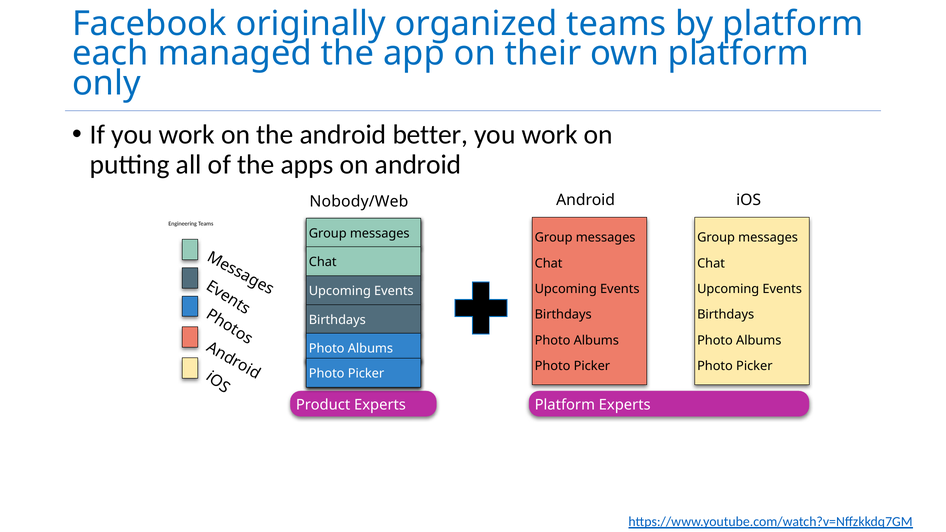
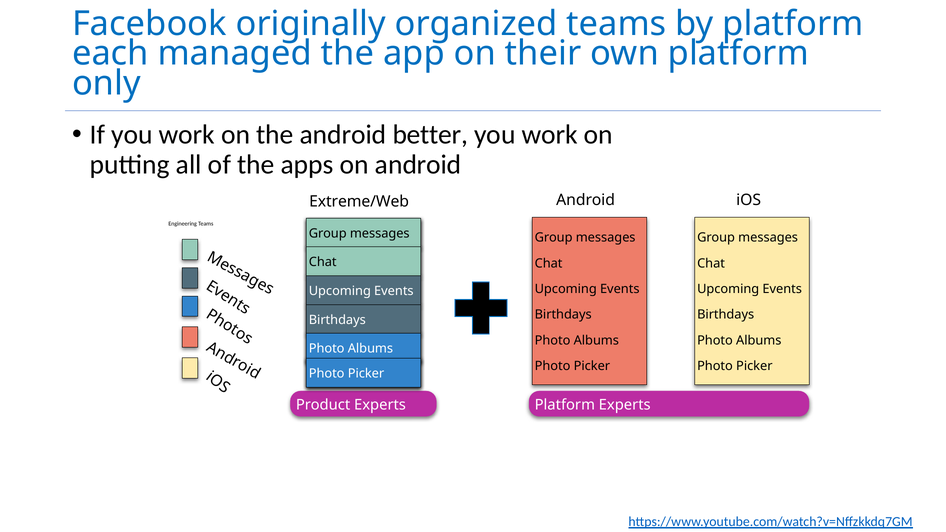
Nobody/Web: Nobody/Web -> Extreme/Web
